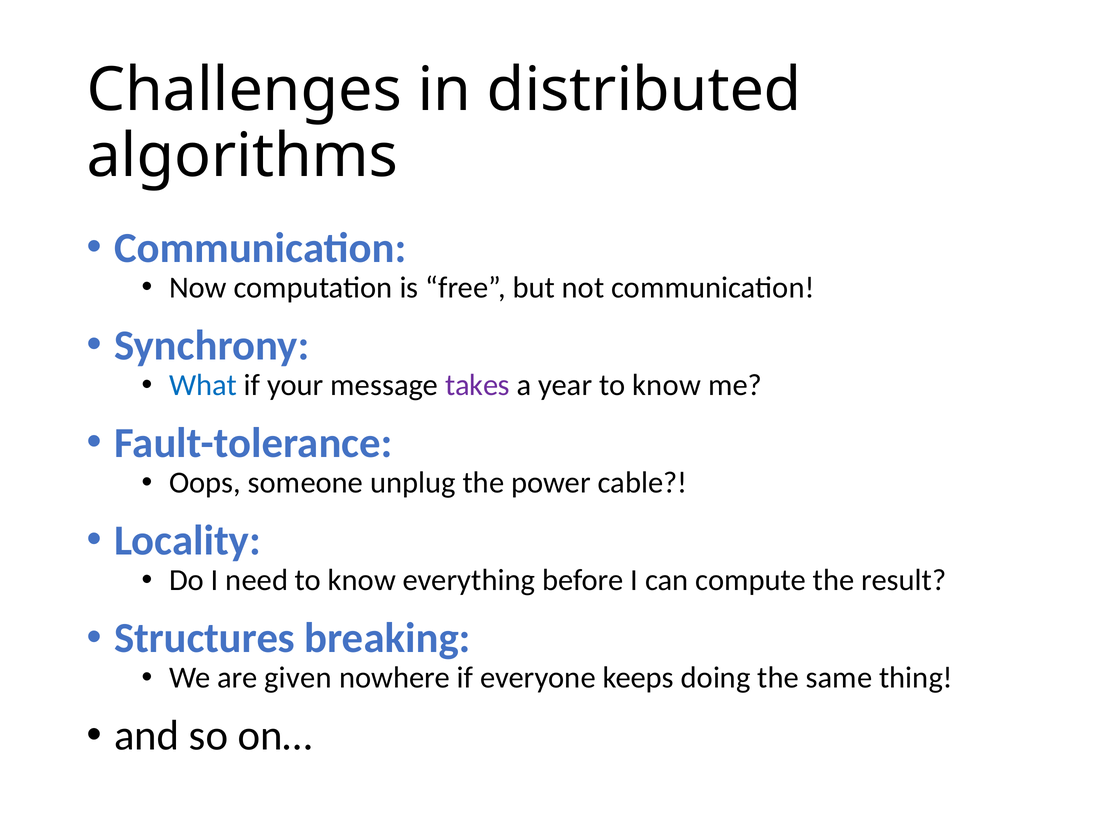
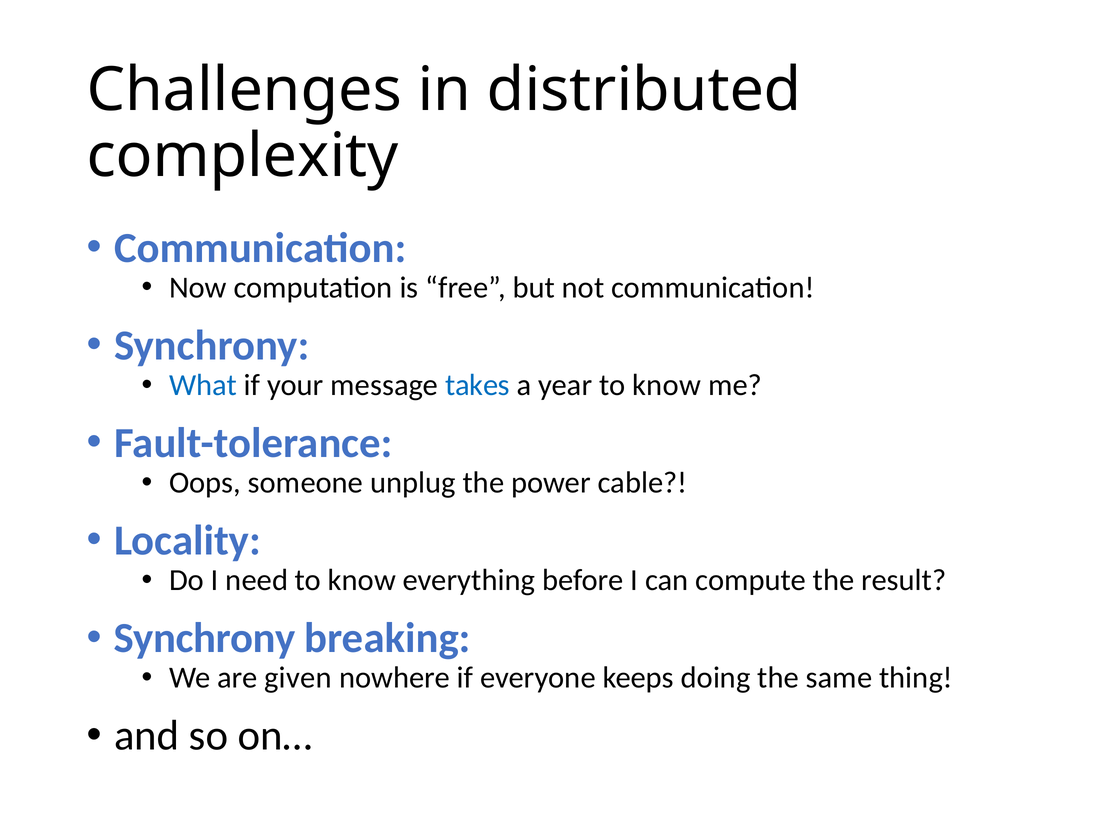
algorithms: algorithms -> complexity
takes colour: purple -> blue
Structures at (205, 638): Structures -> Synchrony
